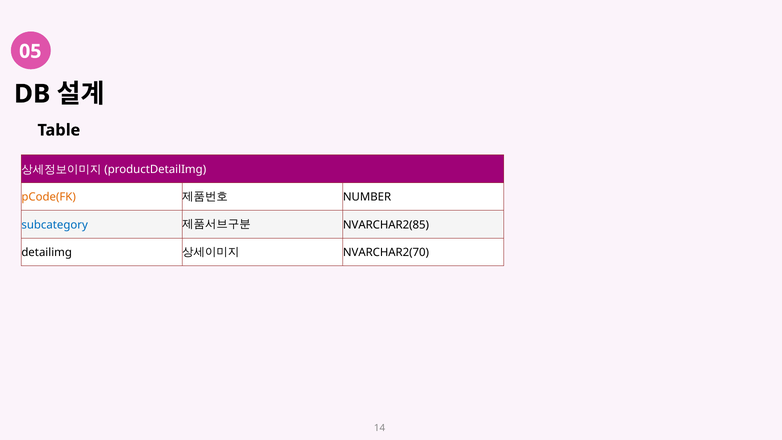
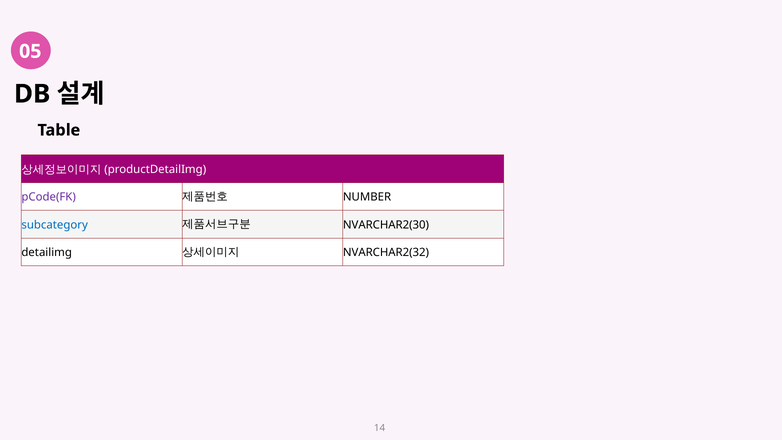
pCode(FK colour: orange -> purple
NVARCHAR2(85: NVARCHAR2(85 -> NVARCHAR2(30
NVARCHAR2(70: NVARCHAR2(70 -> NVARCHAR2(32
